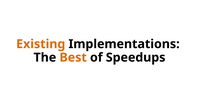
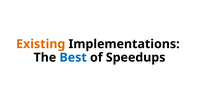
Best colour: orange -> blue
